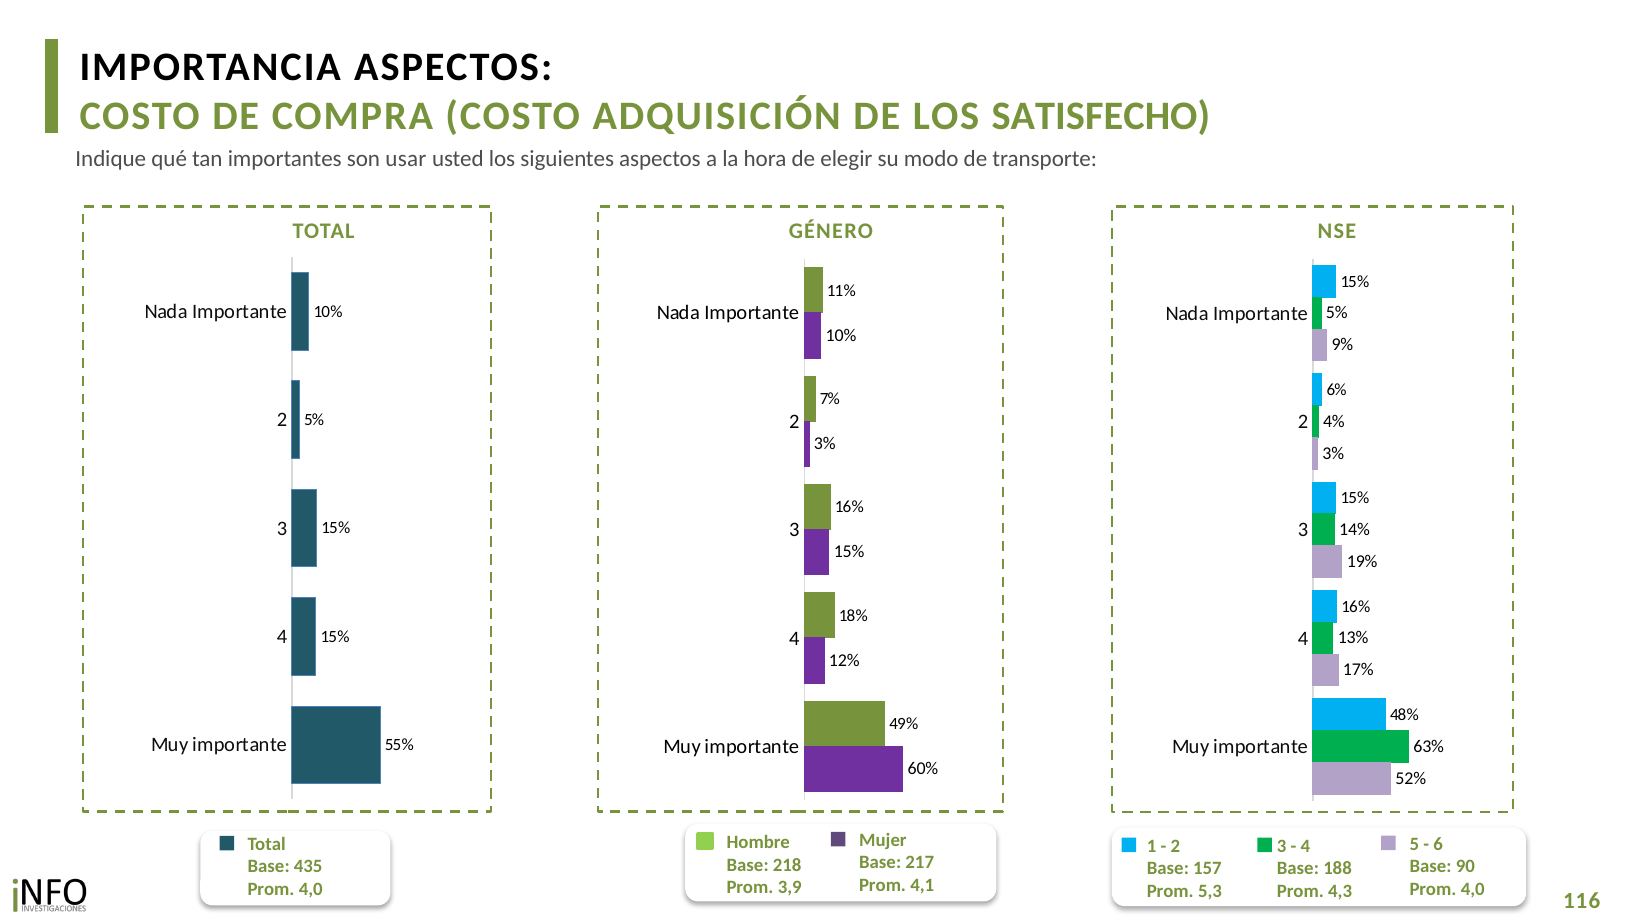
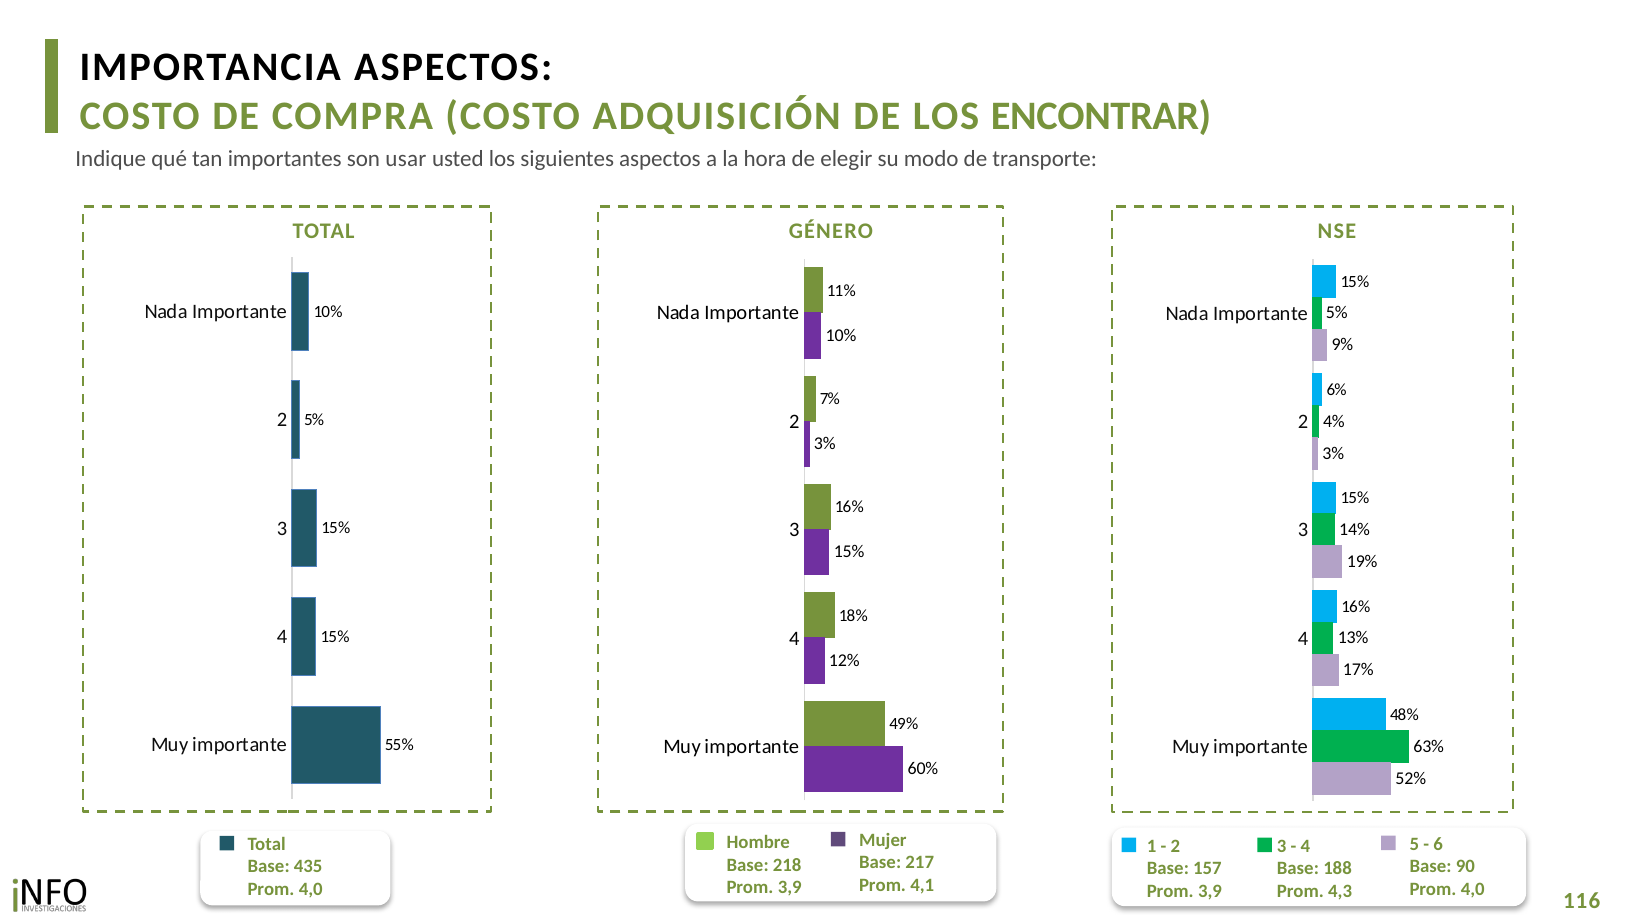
SATISFECHO: SATISFECHO -> ENCONTRAR
5,3 at (1210, 891): 5,3 -> 3,9
